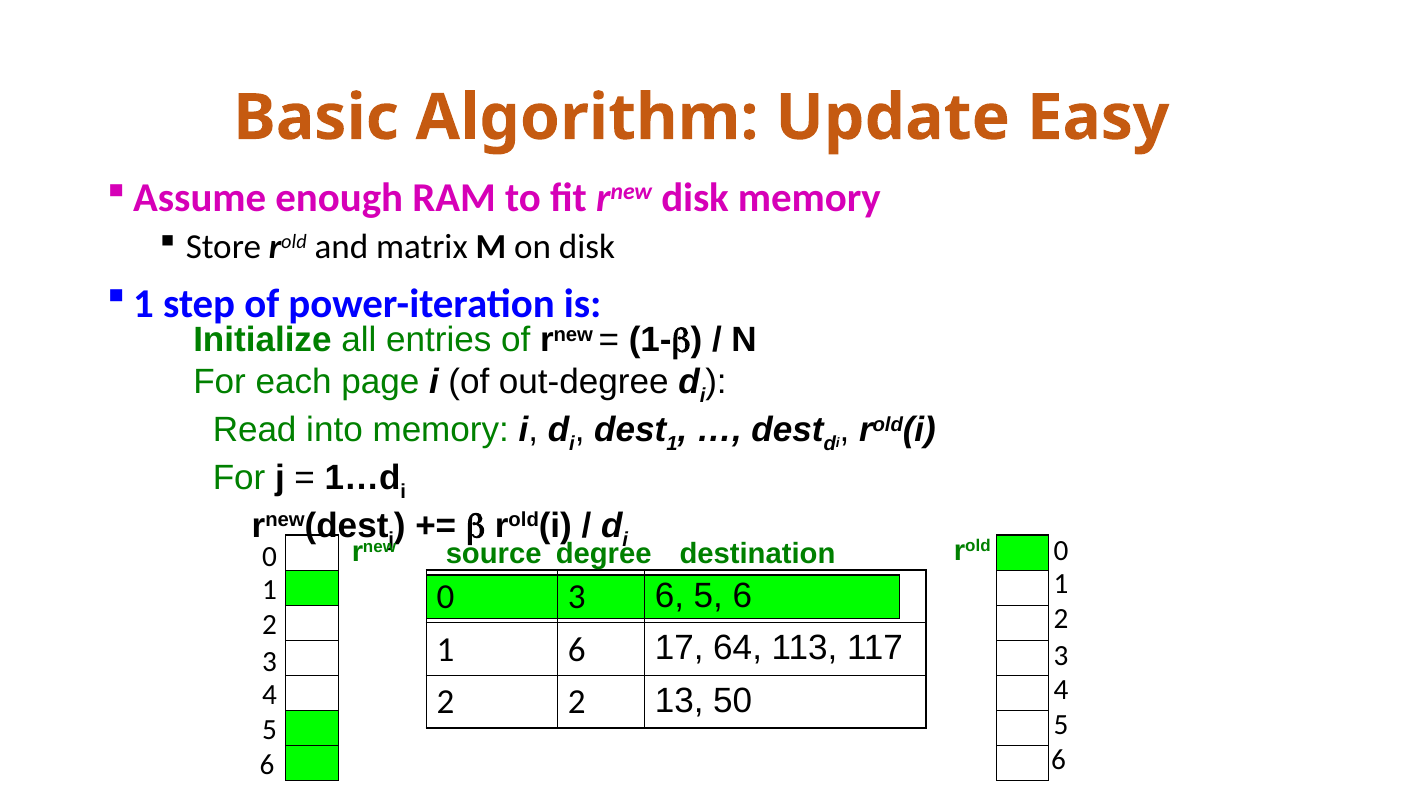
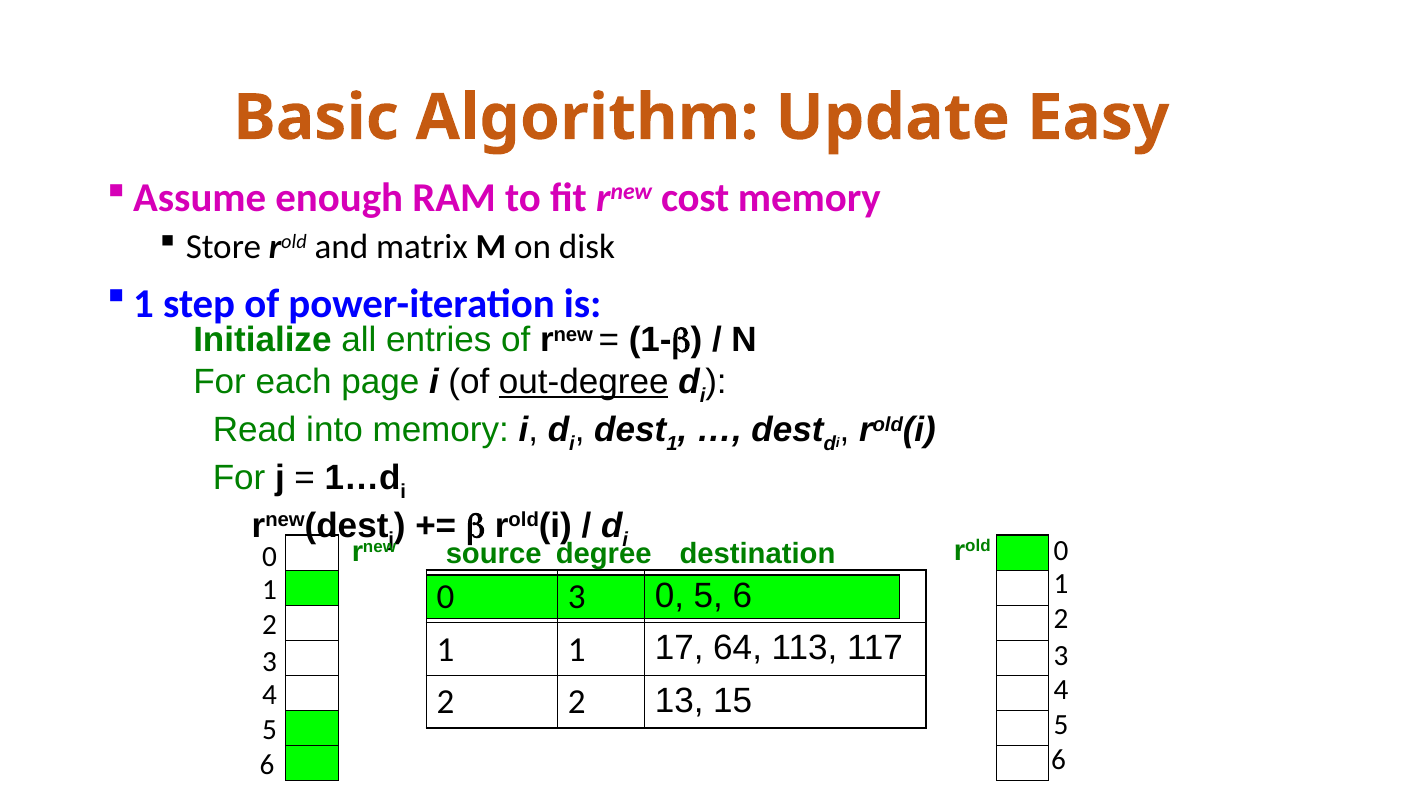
rnew disk: disk -> cost
out-degree underline: none -> present
3 6: 6 -> 0
1 6: 6 -> 1
50: 50 -> 15
